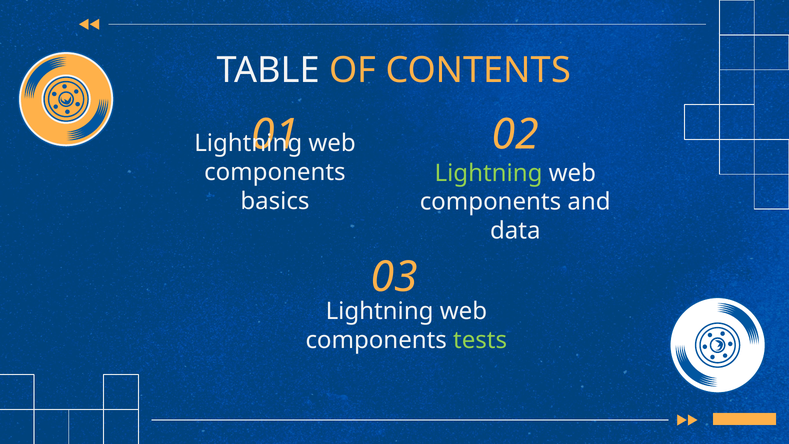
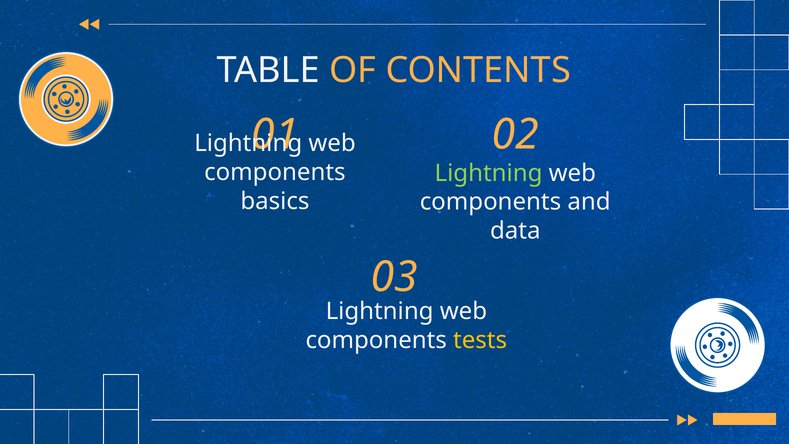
tests colour: light green -> yellow
